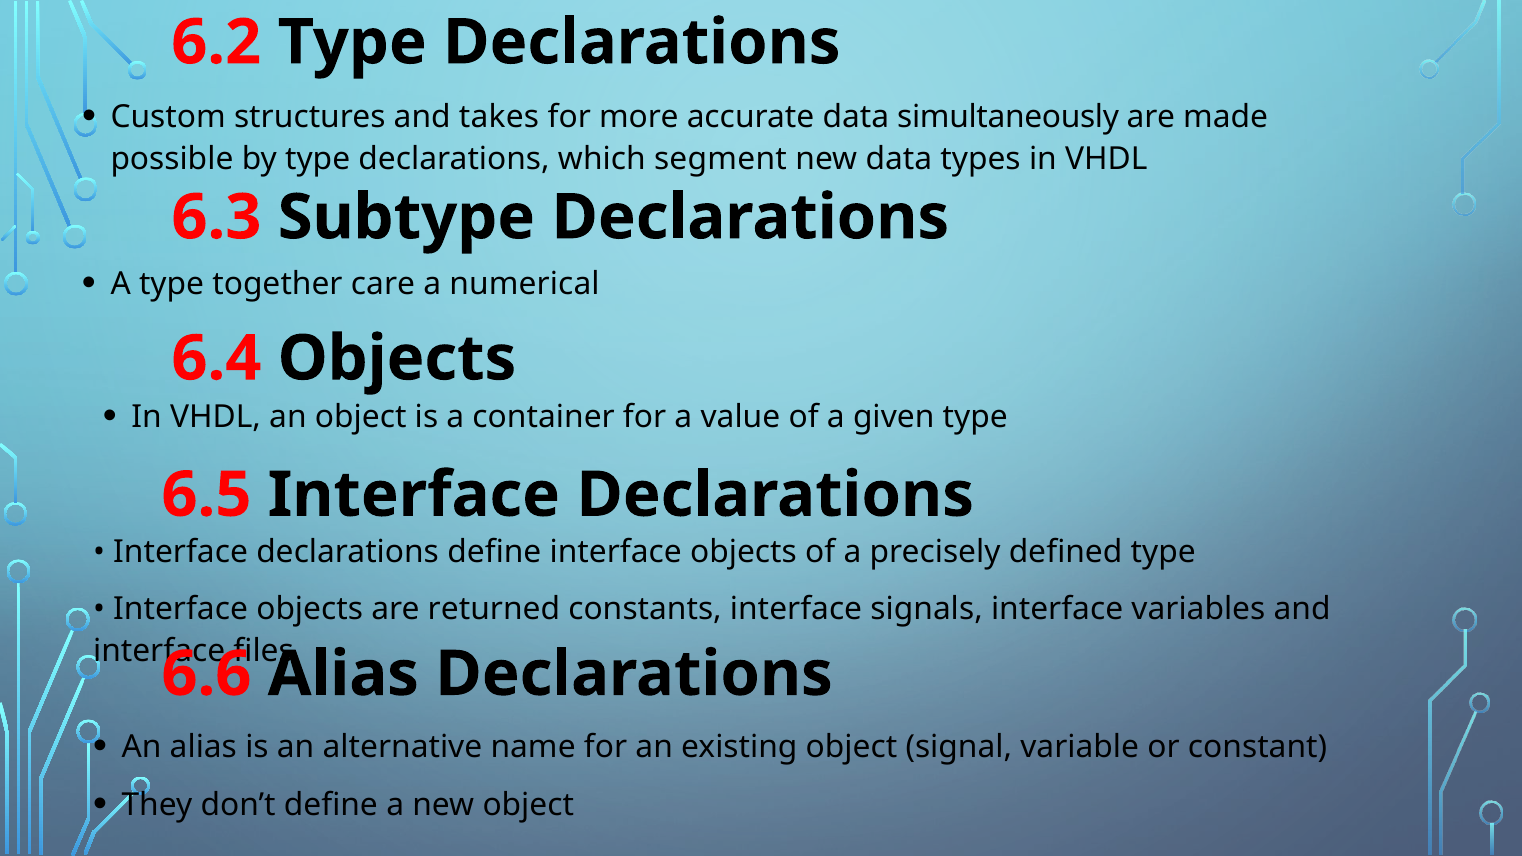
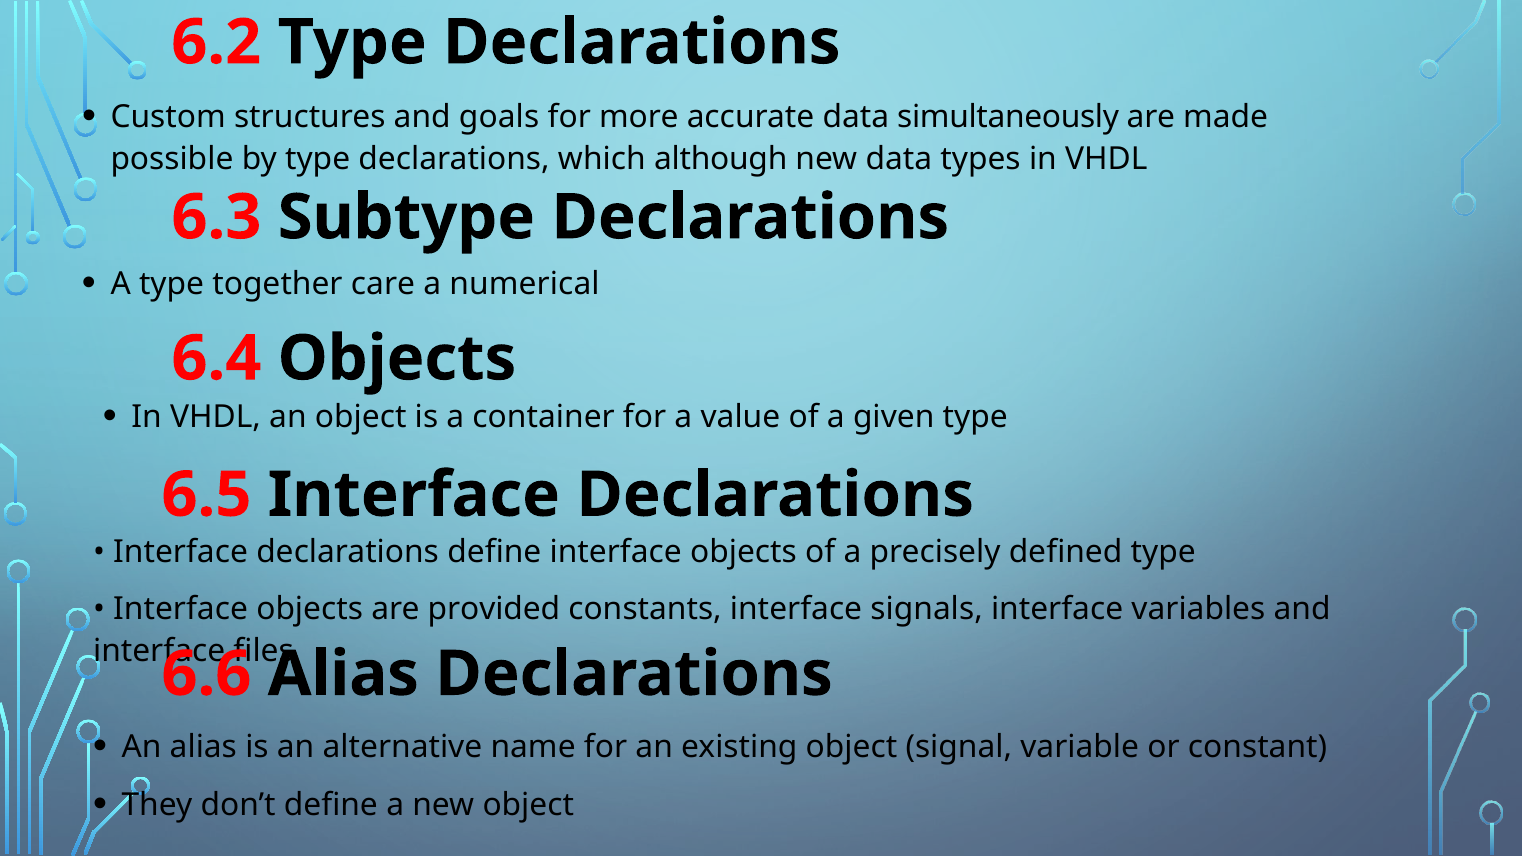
takes: takes -> goals
segment: segment -> although
returned: returned -> provided
